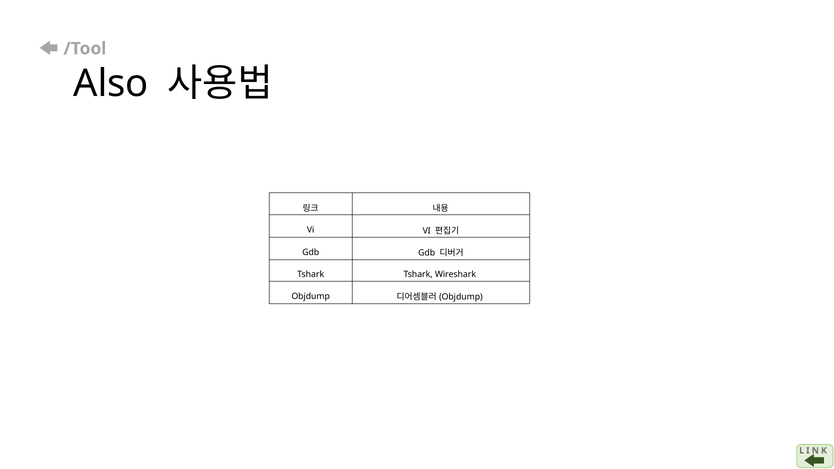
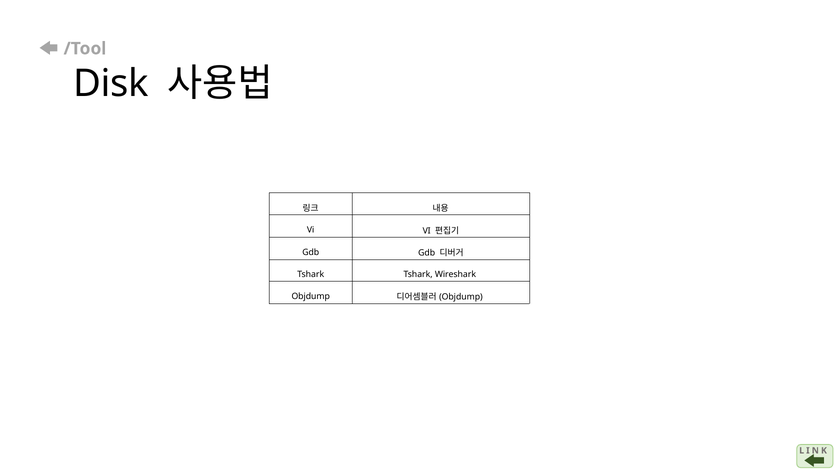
Also: Also -> Disk
